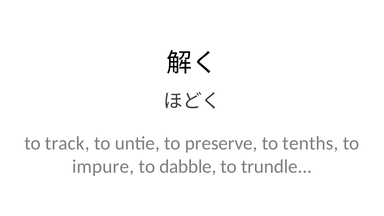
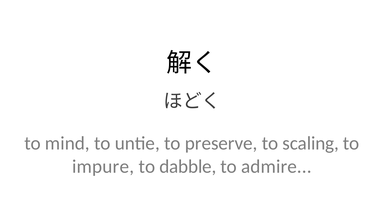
track: track -> mind
tenths: tenths -> scaling
trundle: trundle -> admire
